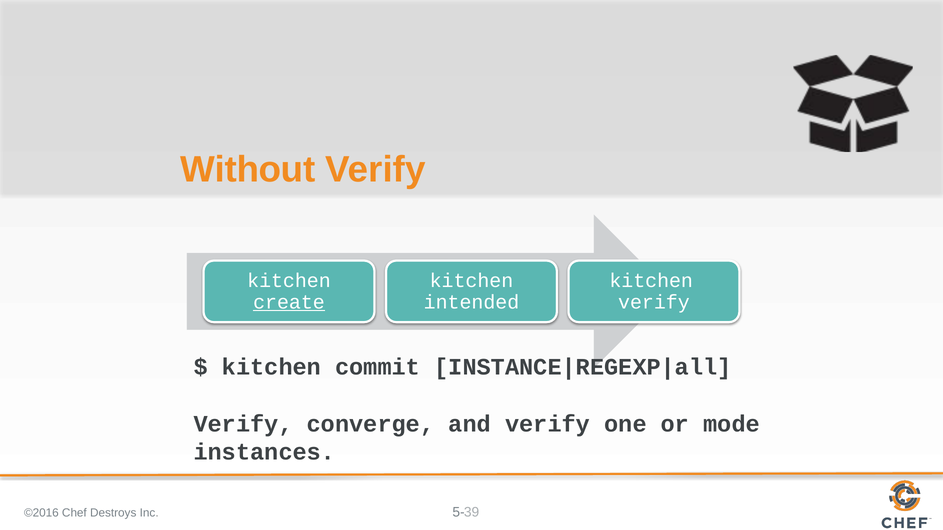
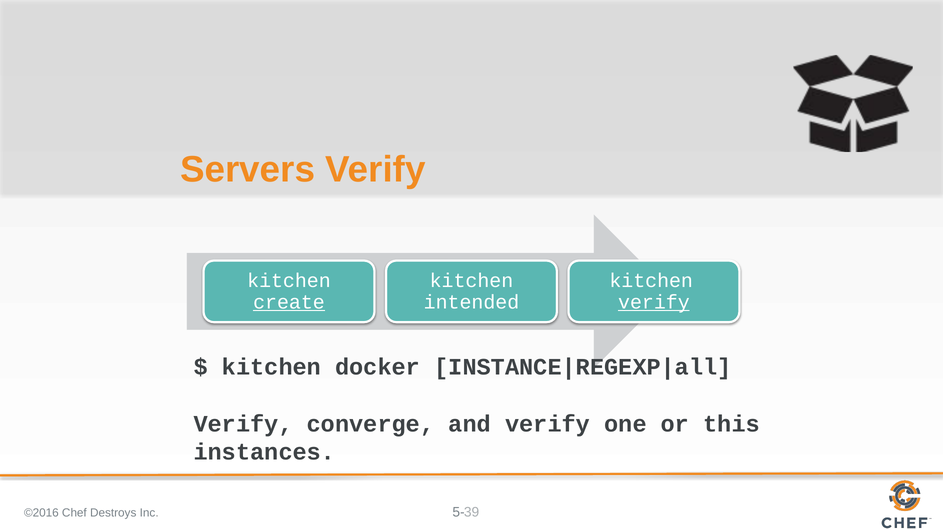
Without: Without -> Servers
verify at (654, 302) underline: none -> present
commit: commit -> docker
mode: mode -> this
